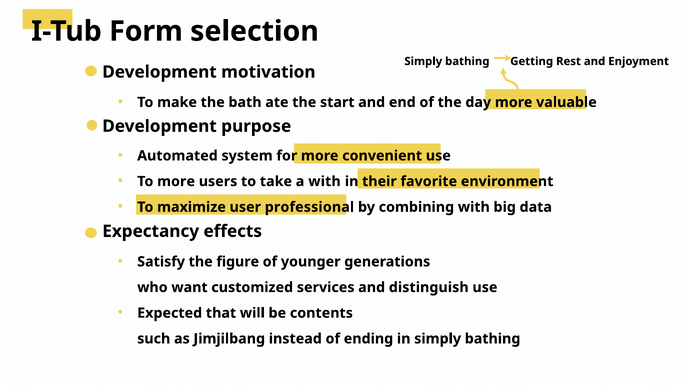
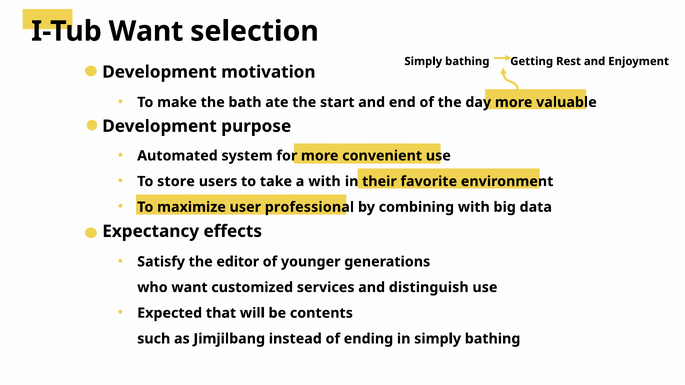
I-Tub Form: Form -> Want
To more: more -> store
figure: figure -> editor
